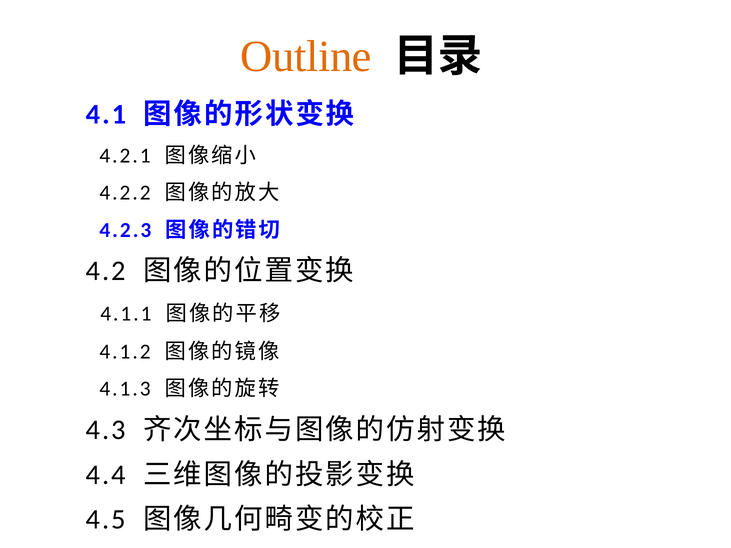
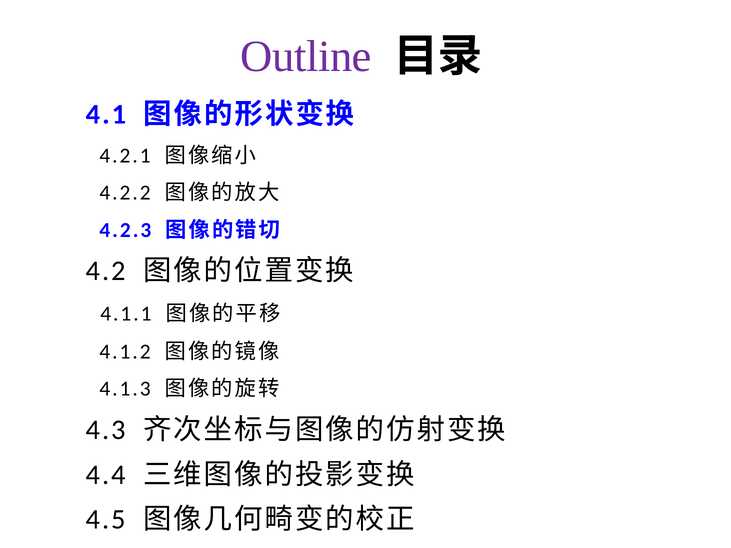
Outline colour: orange -> purple
